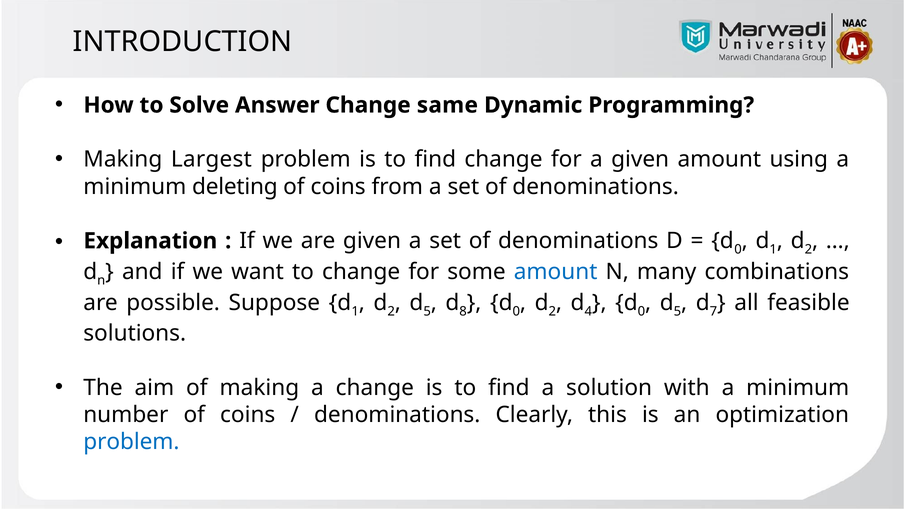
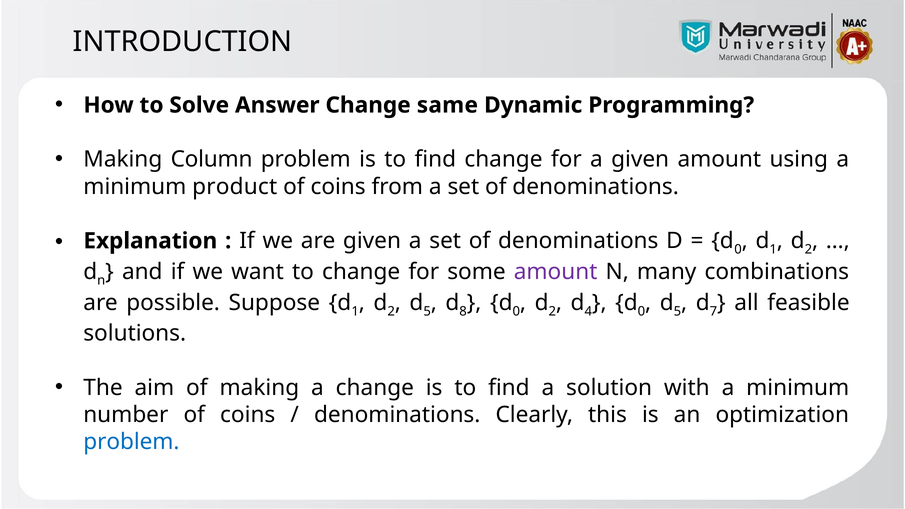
Largest: Largest -> Column
deleting: deleting -> product
amount at (556, 272) colour: blue -> purple
